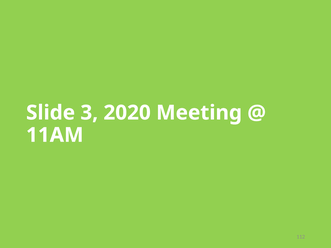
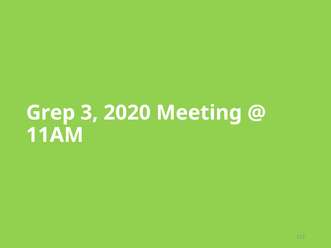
Slide: Slide -> Grep
